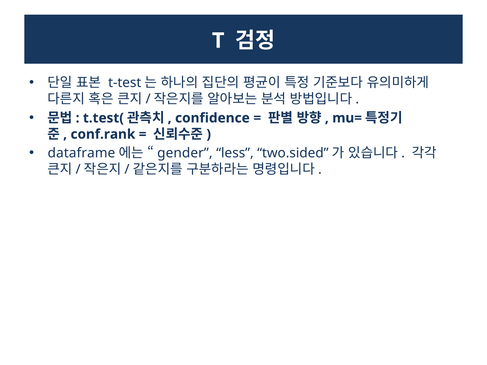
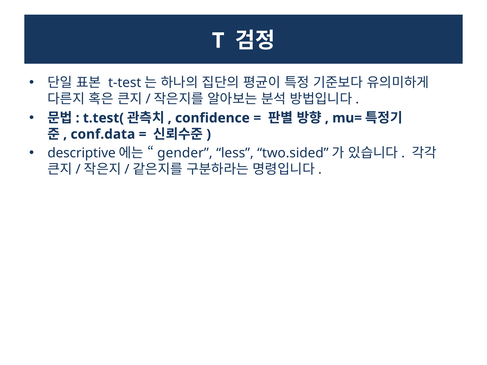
conf.rank: conf.rank -> conf.data
dataframe: dataframe -> descriptive
